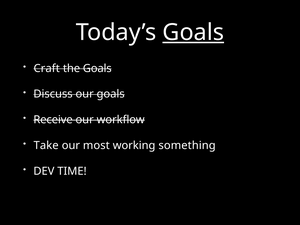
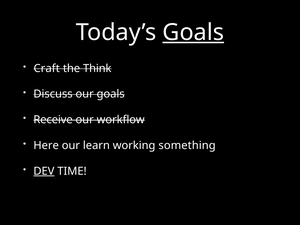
the Goals: Goals -> Think
Take: Take -> Here
most: most -> learn
DEV underline: none -> present
